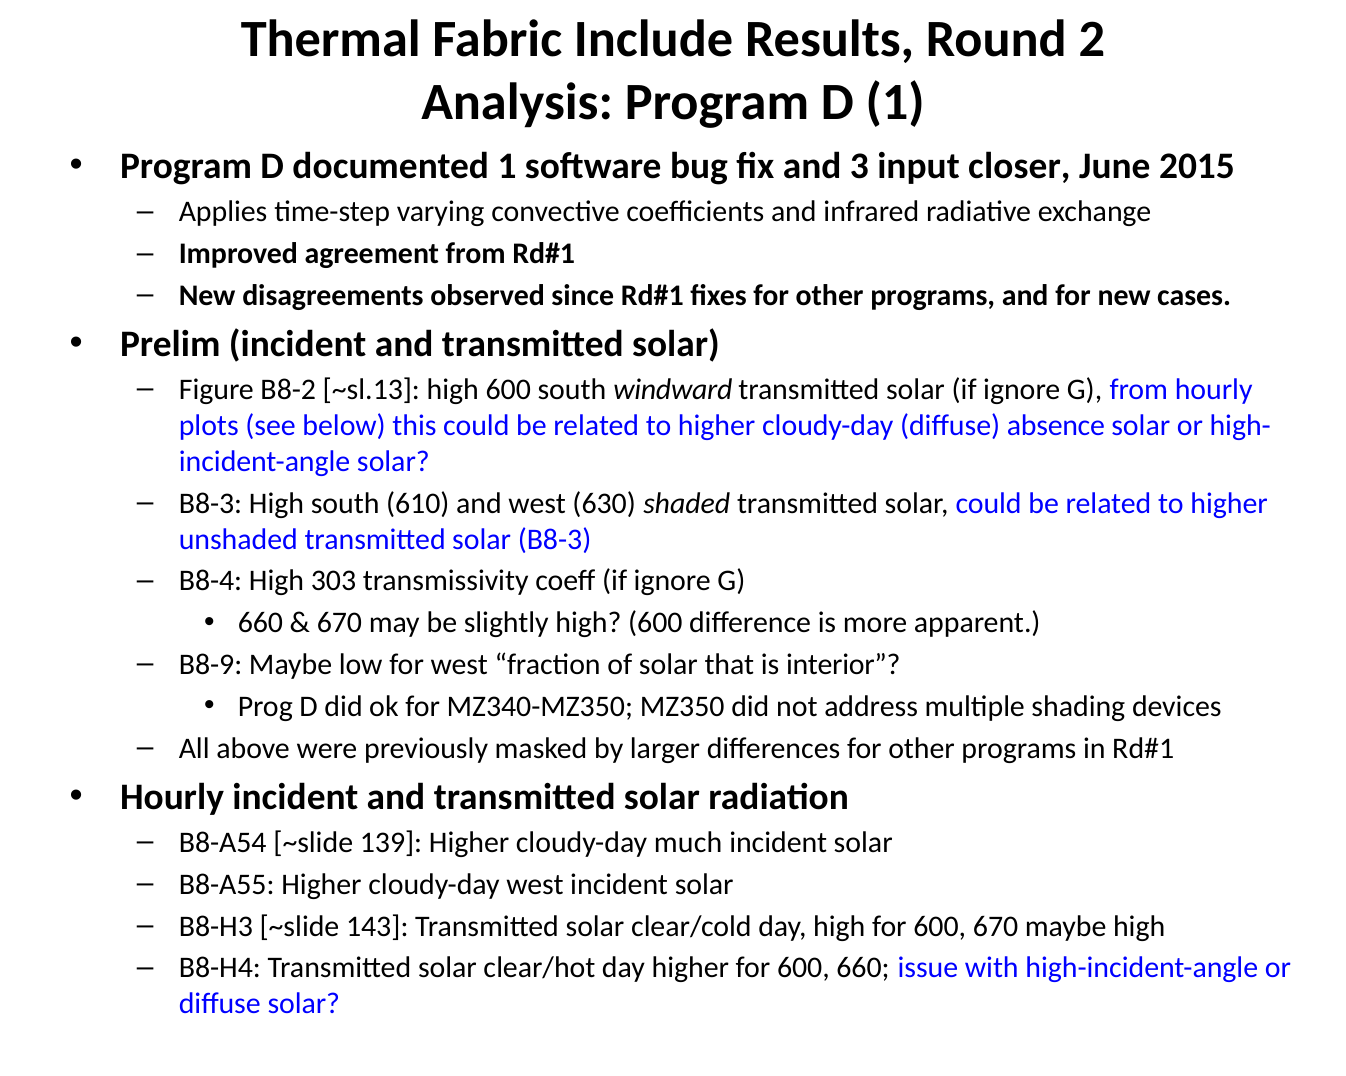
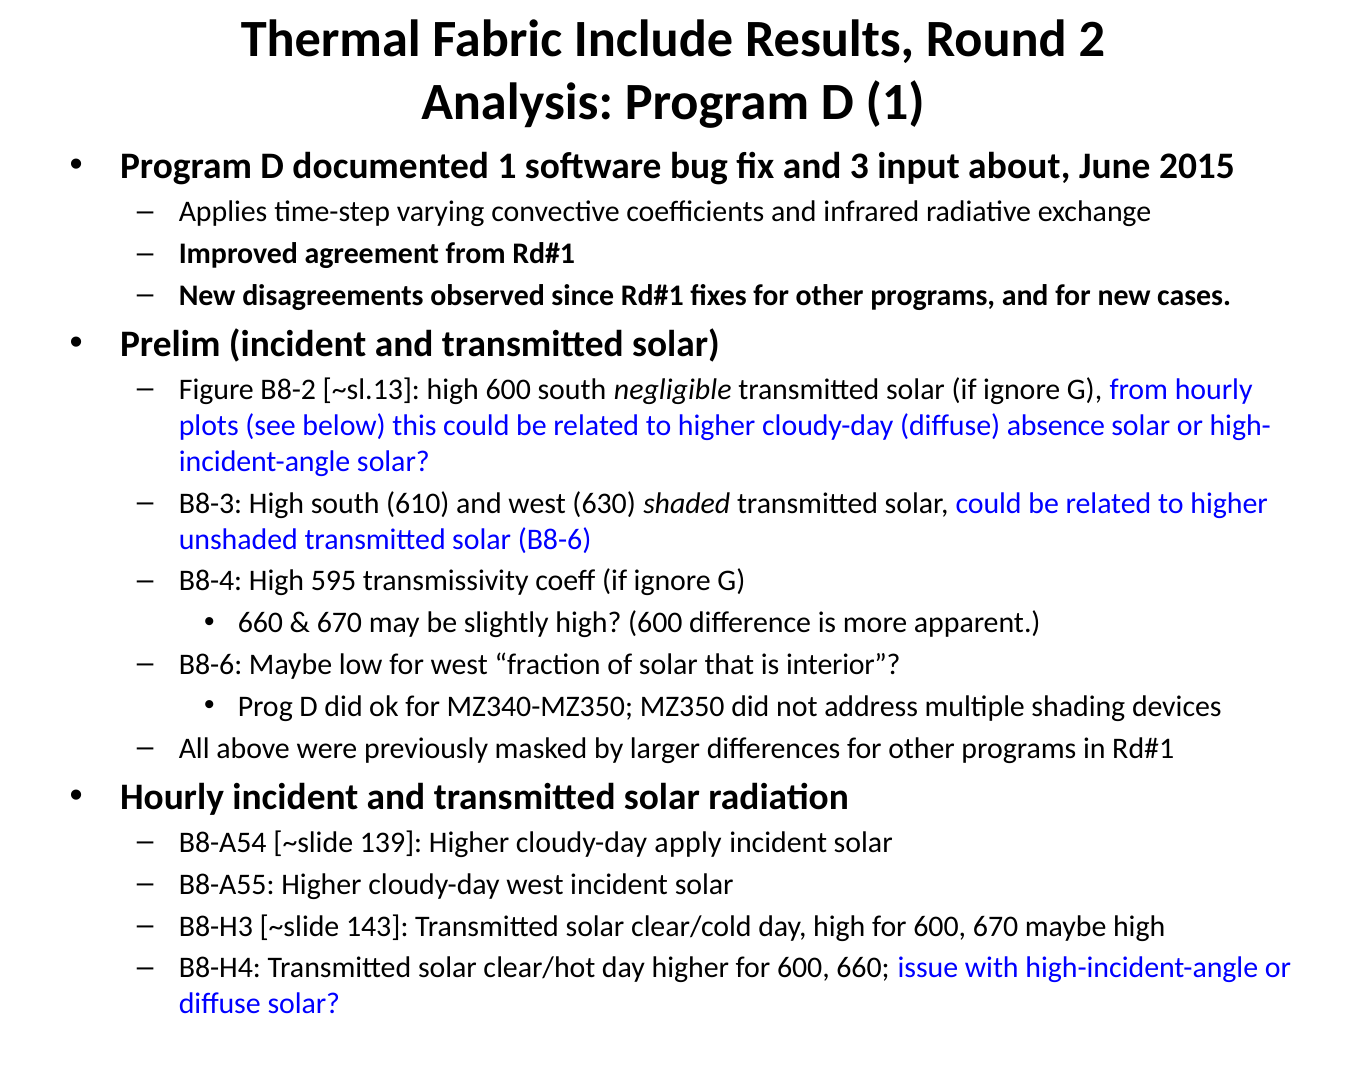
closer: closer -> about
windward: windward -> negligible
solar B8-3: B8-3 -> B8-6
303: 303 -> 595
B8-9 at (211, 665): B8-9 -> B8-6
much: much -> apply
